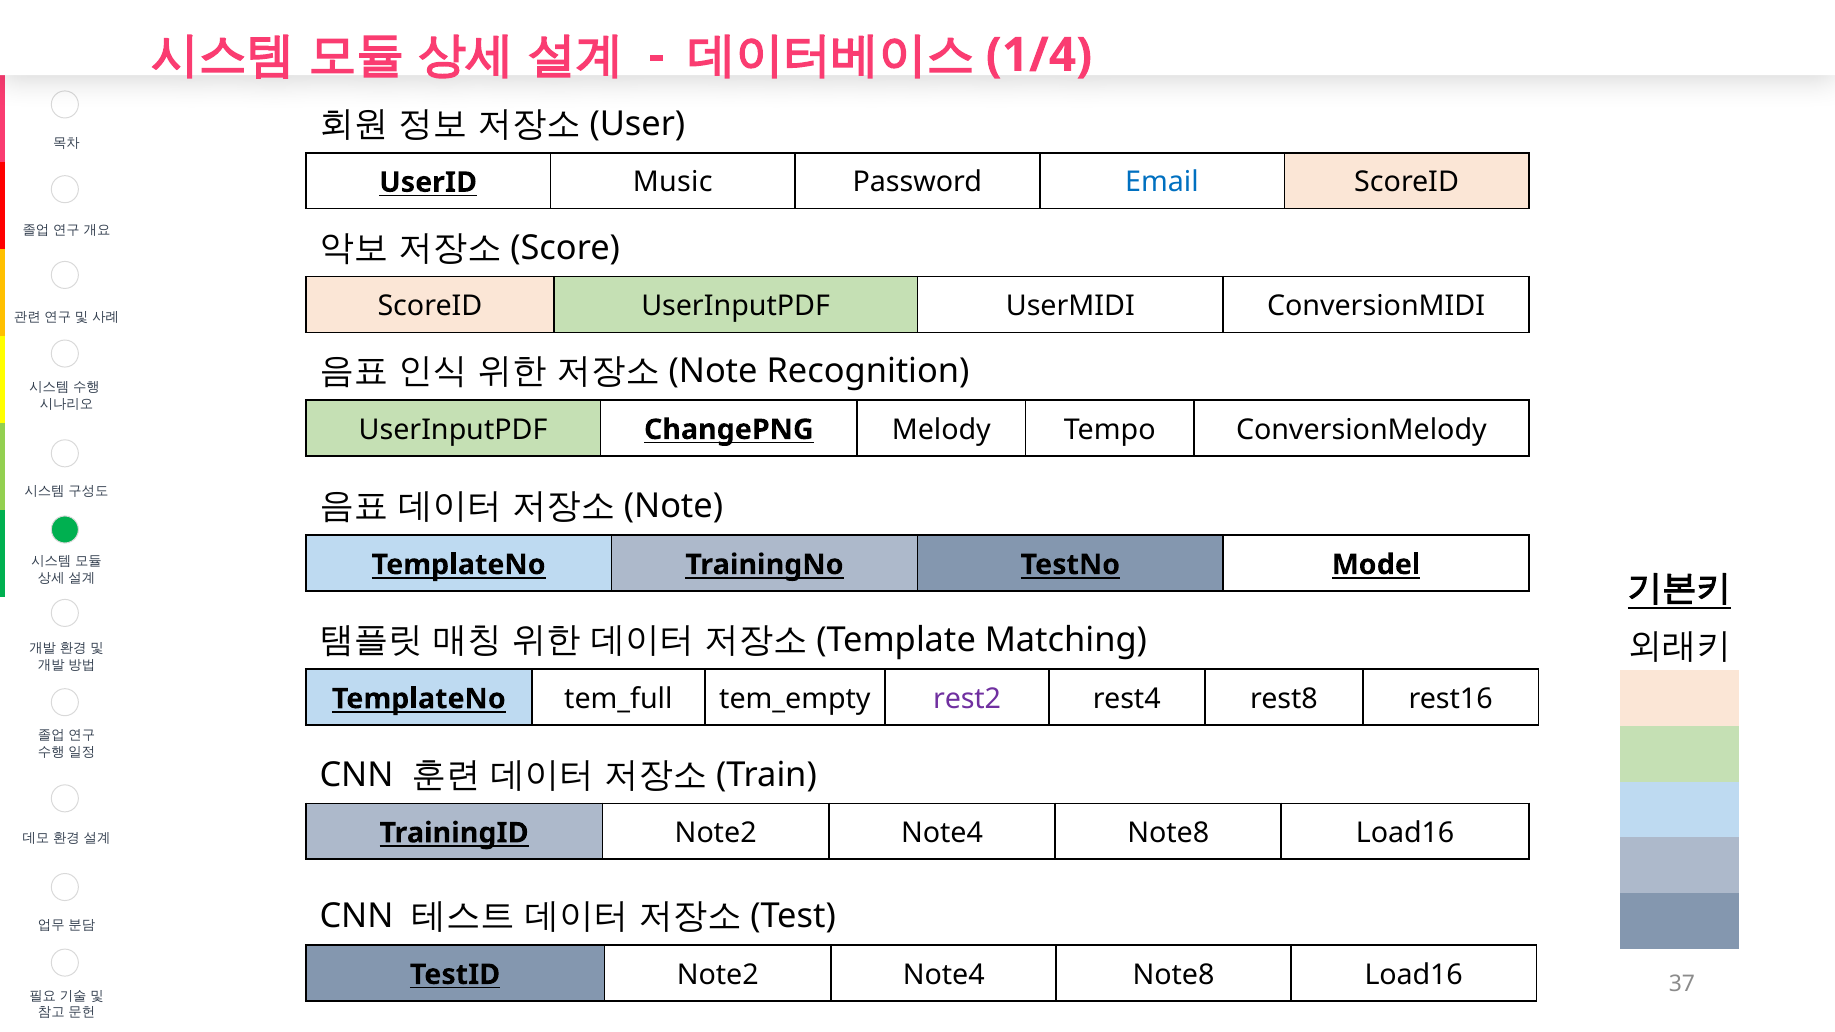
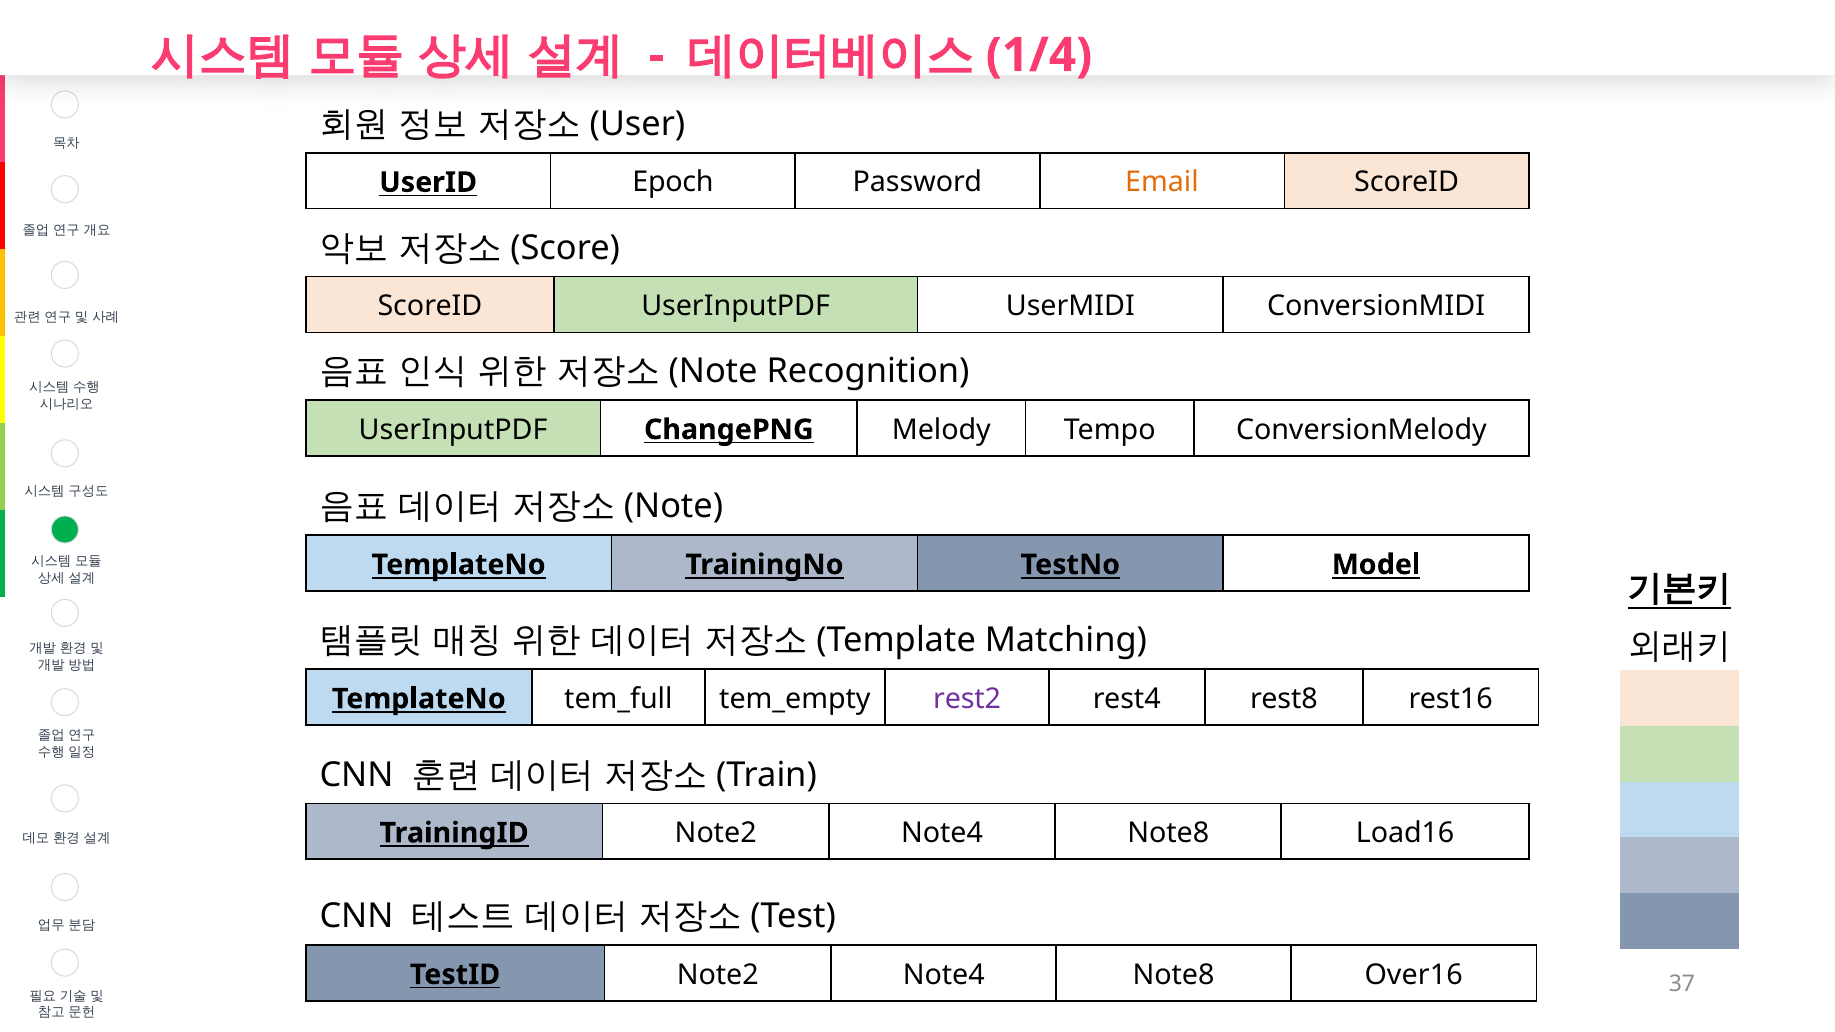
Music: Music -> Epoch
Email colour: blue -> orange
Load16 at (1414, 975): Load16 -> Over16
